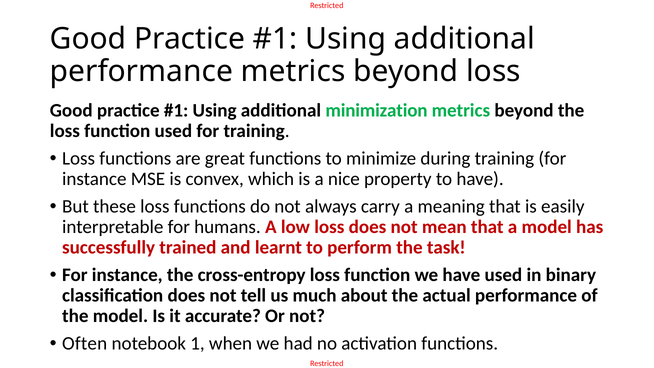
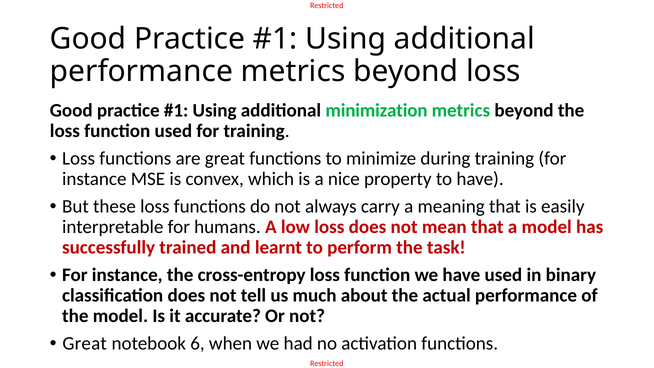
Often at (85, 343): Often -> Great
1: 1 -> 6
